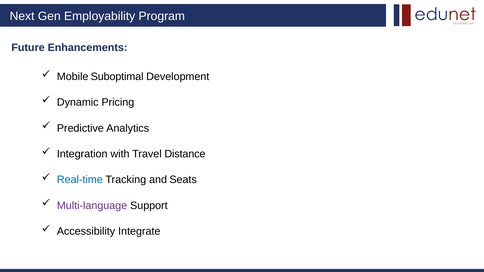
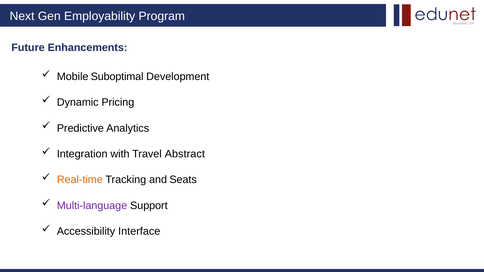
Distance: Distance -> Abstract
Real-time colour: blue -> orange
Integrate: Integrate -> Interface
